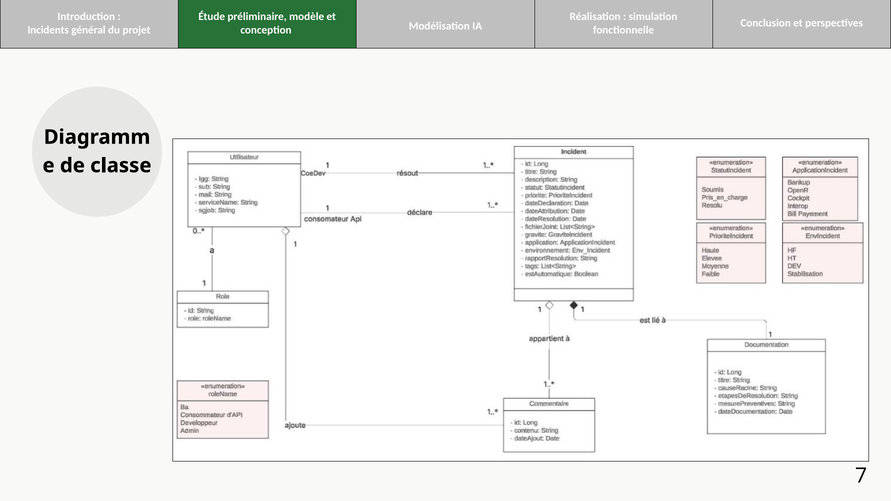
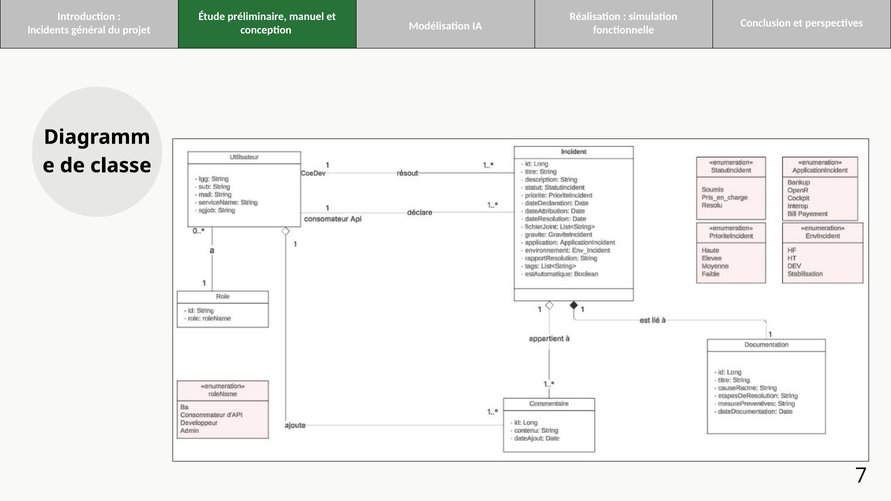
modèle: modèle -> manuel
